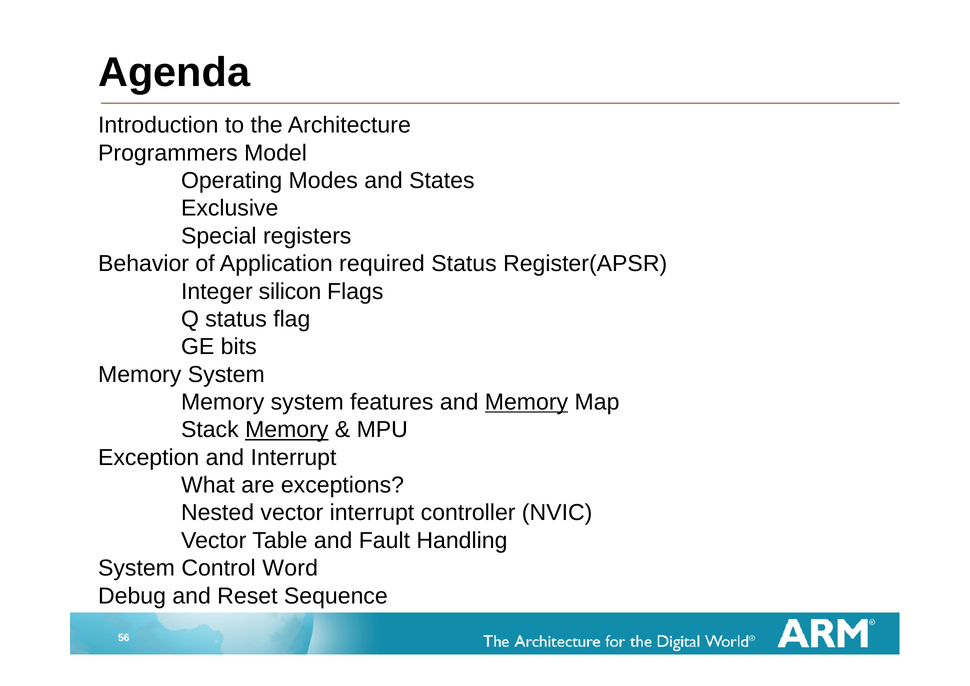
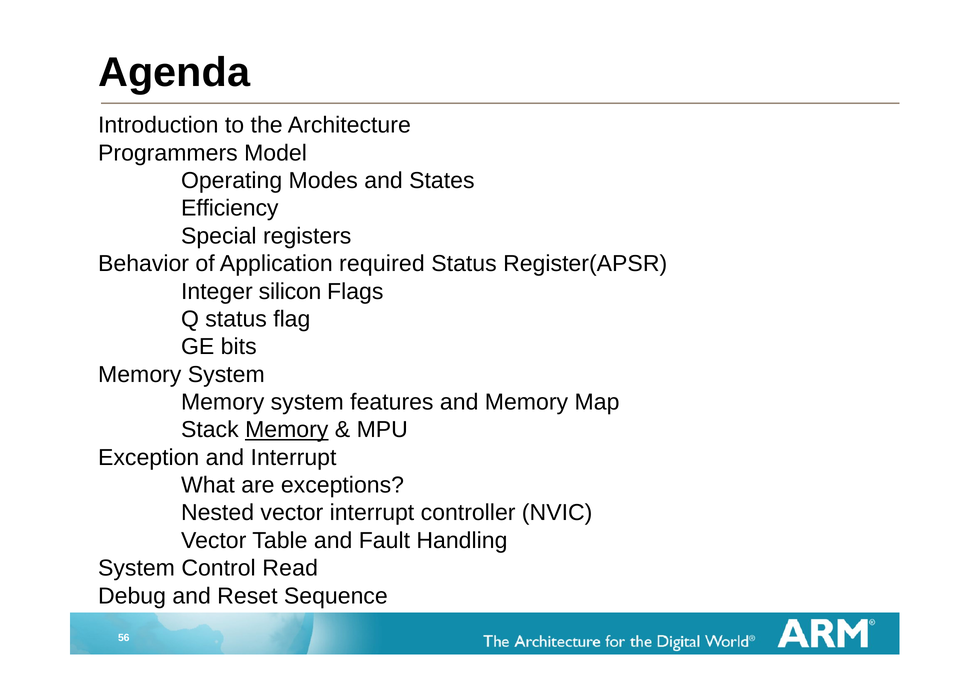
Exclusive: Exclusive -> Efficiency
Memory at (526, 402) underline: present -> none
Word: Word -> Read
